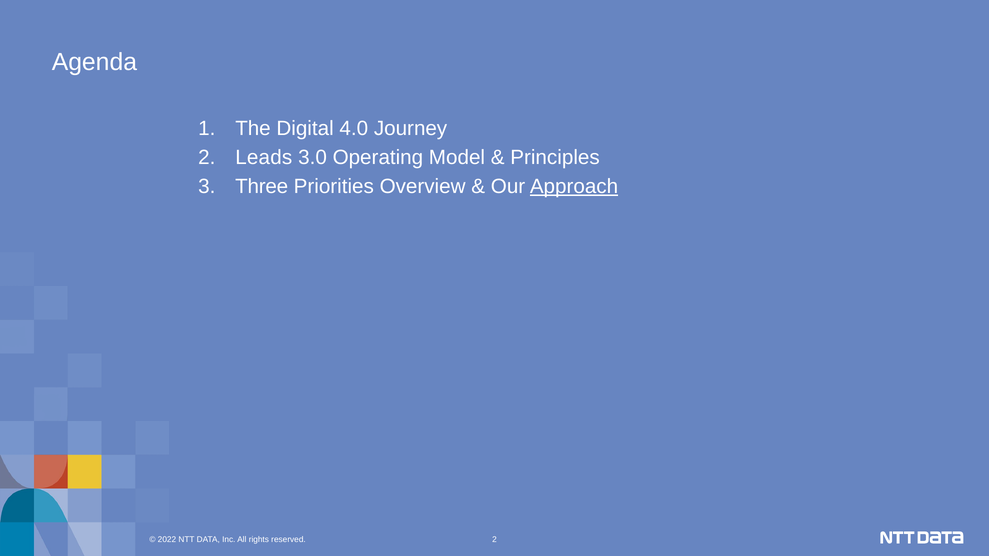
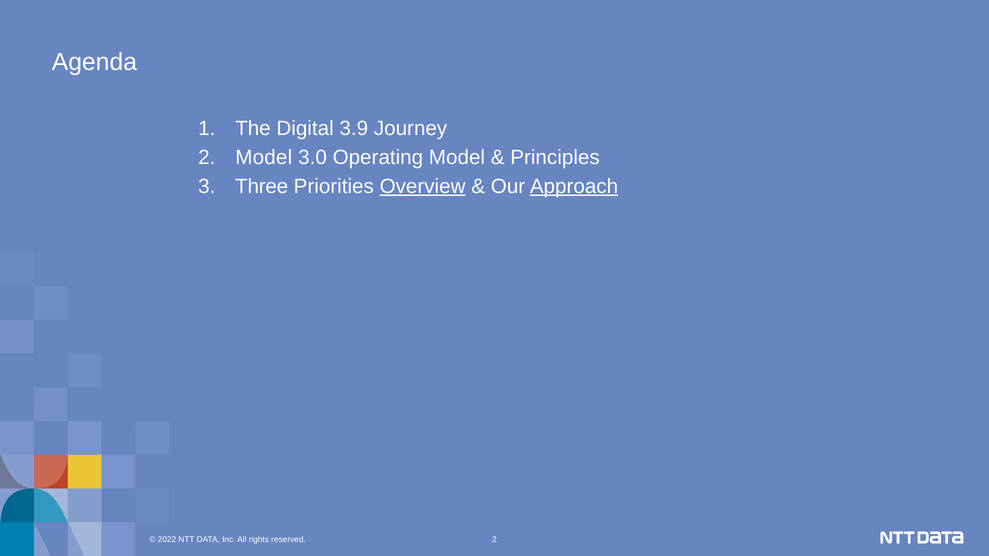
4.0: 4.0 -> 3.9
2 Leads: Leads -> Model
Overview underline: none -> present
